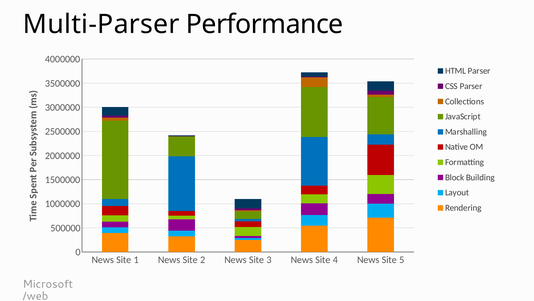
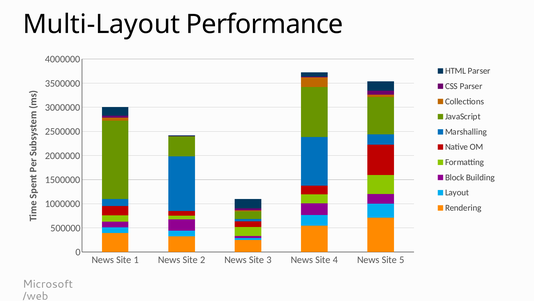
Multi-Parser: Multi-Parser -> Multi-Layout
